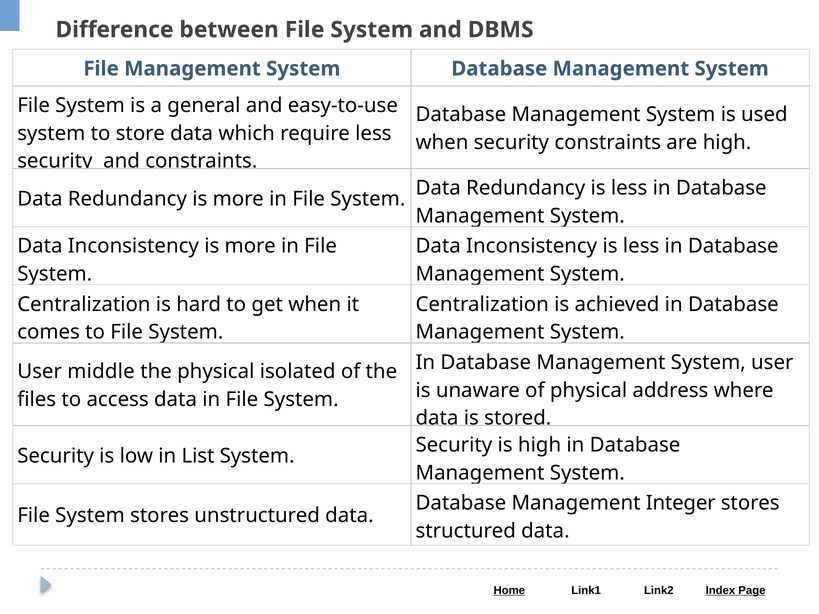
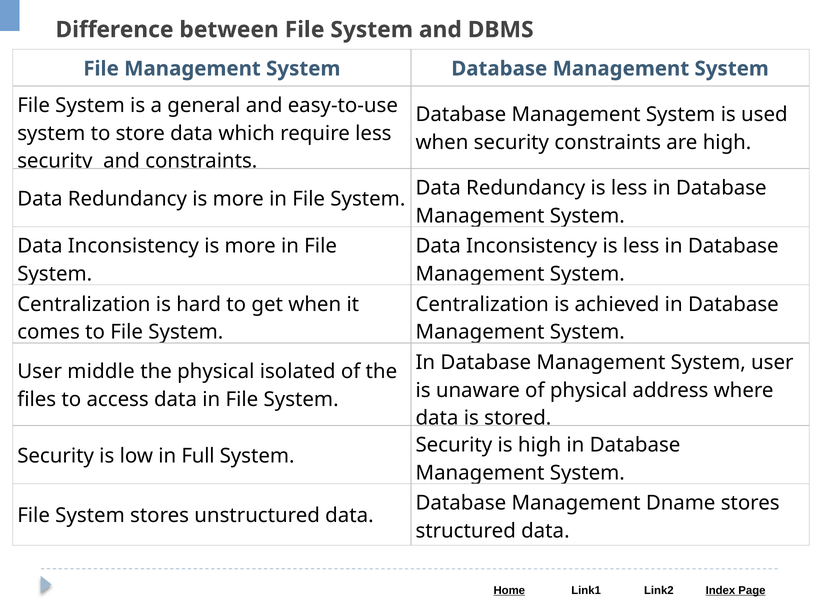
List: List -> Full
Integer: Integer -> Dname
